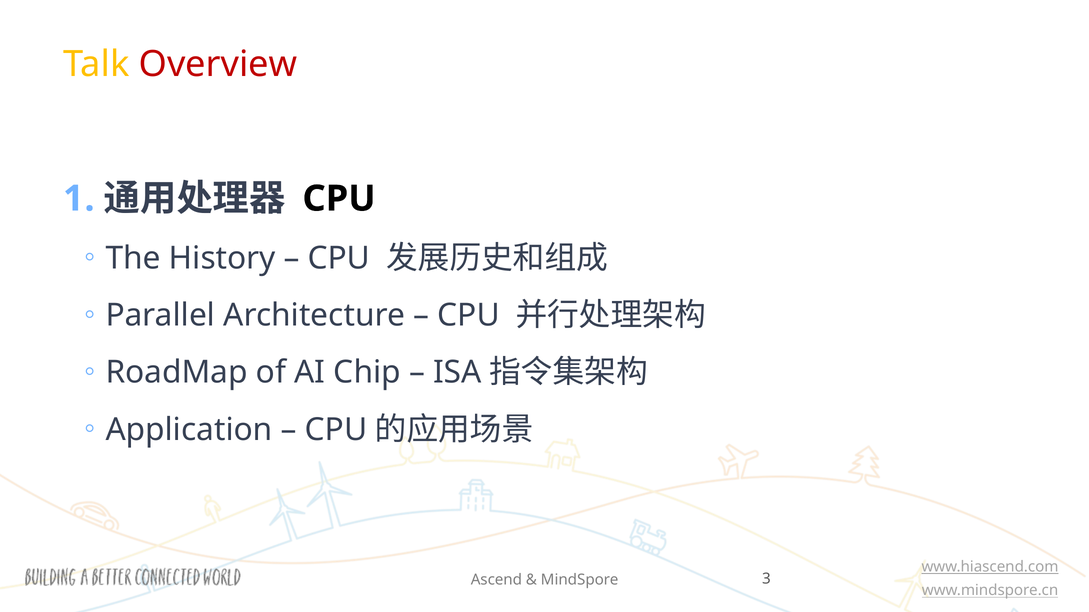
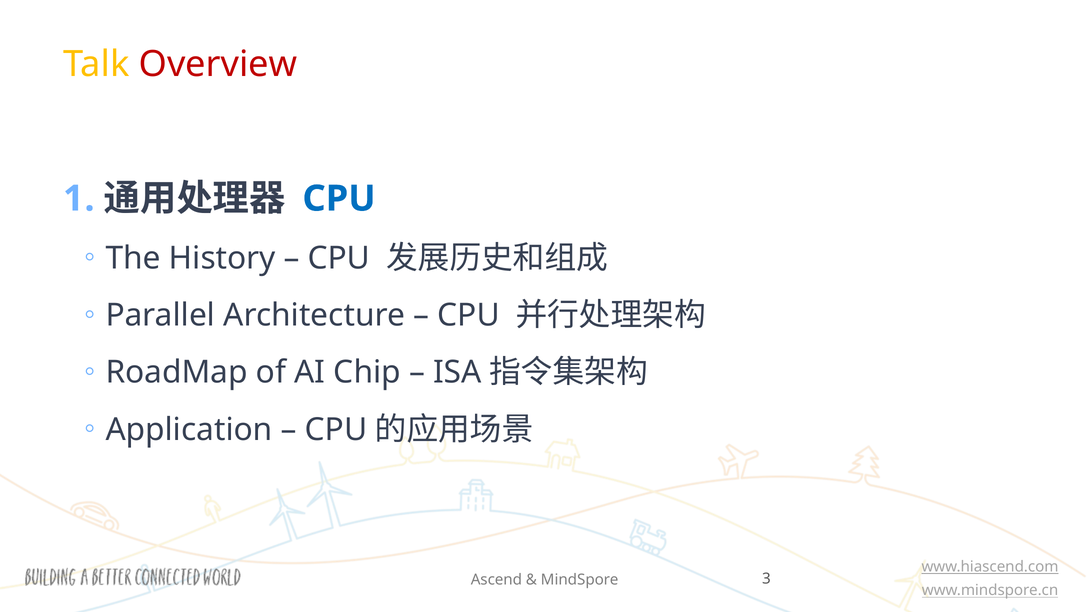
CPU at (339, 199) colour: black -> blue
